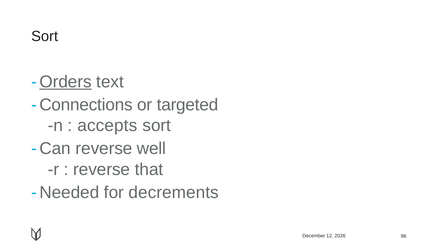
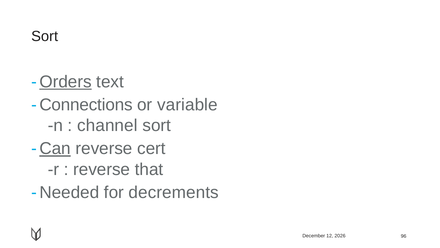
targeted: targeted -> variable
accepts: accepts -> channel
Can underline: none -> present
well: well -> cert
